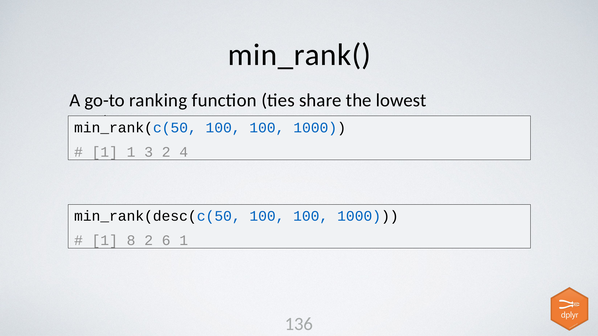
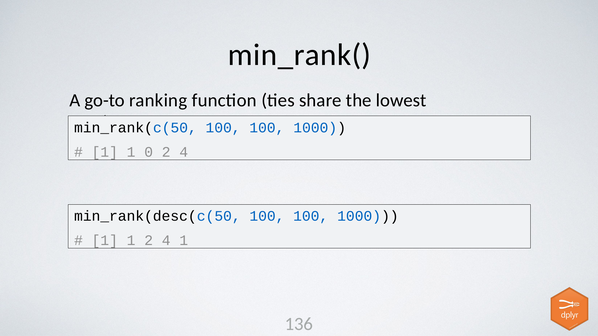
3: 3 -> 0
8 at (131, 241): 8 -> 1
6 at (166, 241): 6 -> 4
